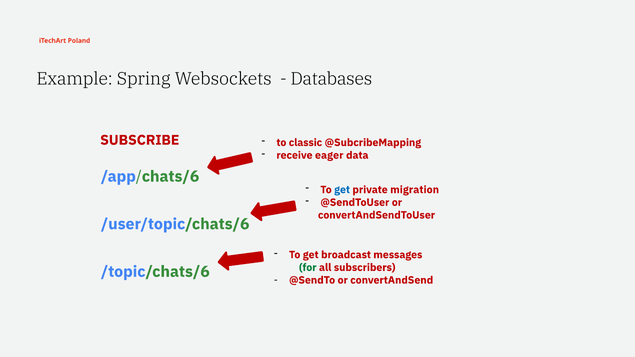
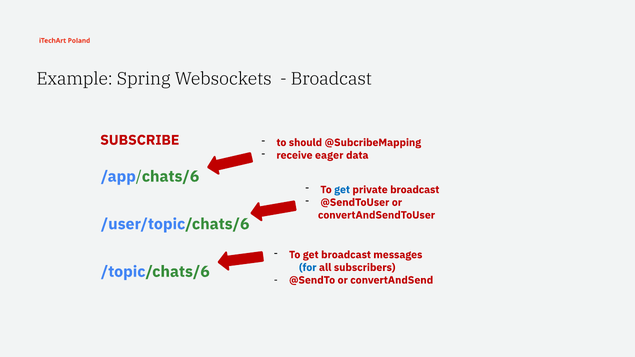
Databases at (331, 79): Databases -> Broadcast
classic: classic -> should
private migration: migration -> broadcast
for colour: green -> blue
